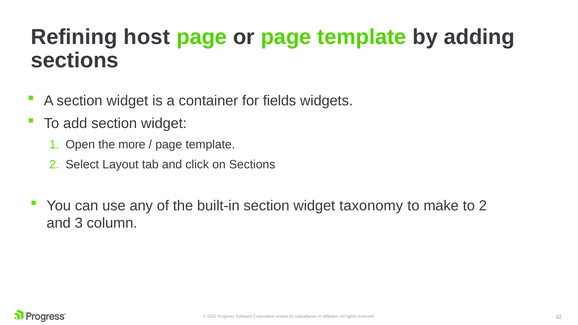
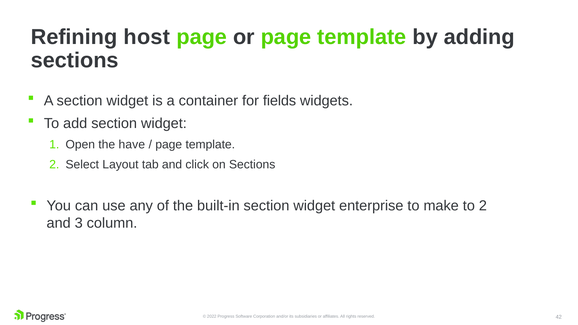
more: more -> have
taxonomy: taxonomy -> enterprise
